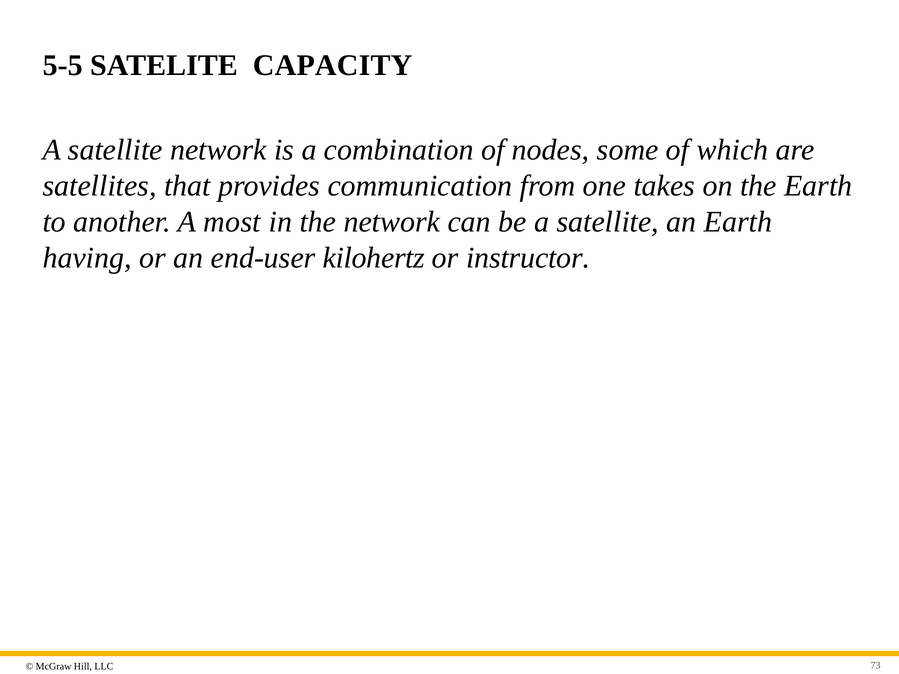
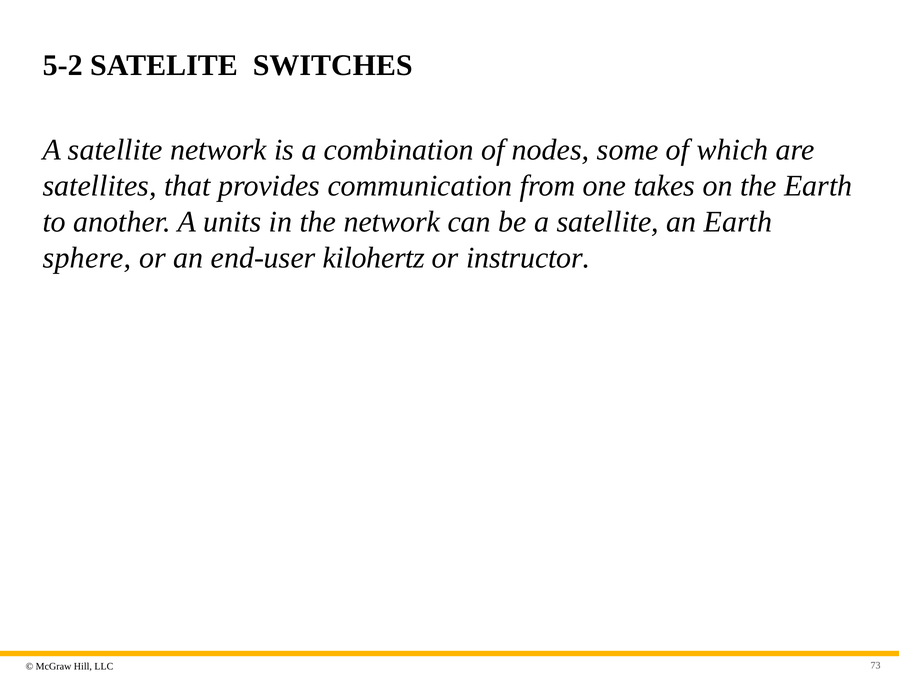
5-5: 5-5 -> 5-2
CAPACITY: CAPACITY -> SWITCHES
most: most -> units
having: having -> sphere
